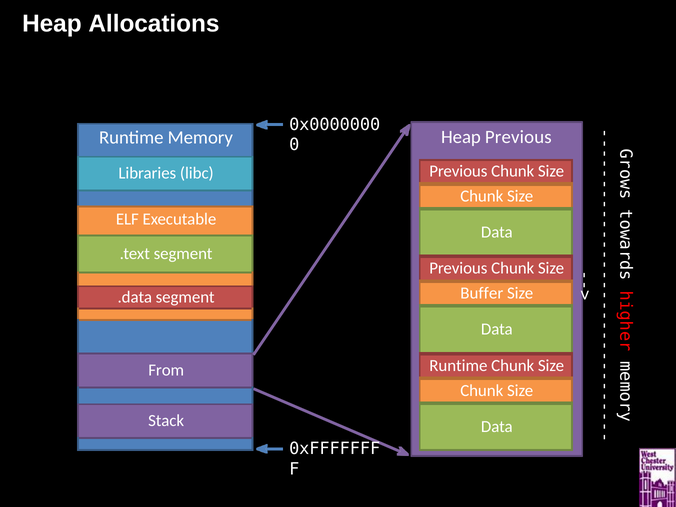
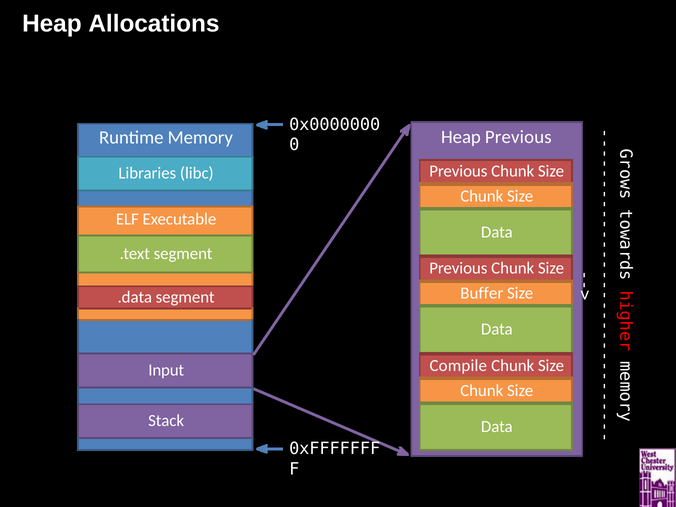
Runtime at (458, 366): Runtime -> Compile
From: From -> Input
